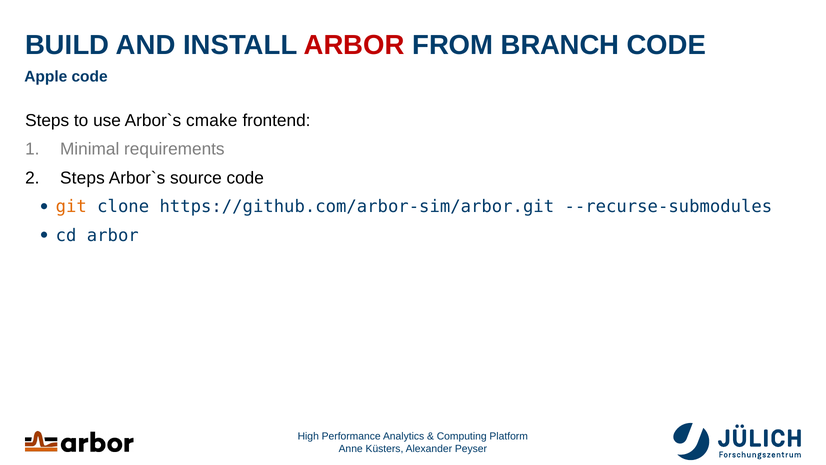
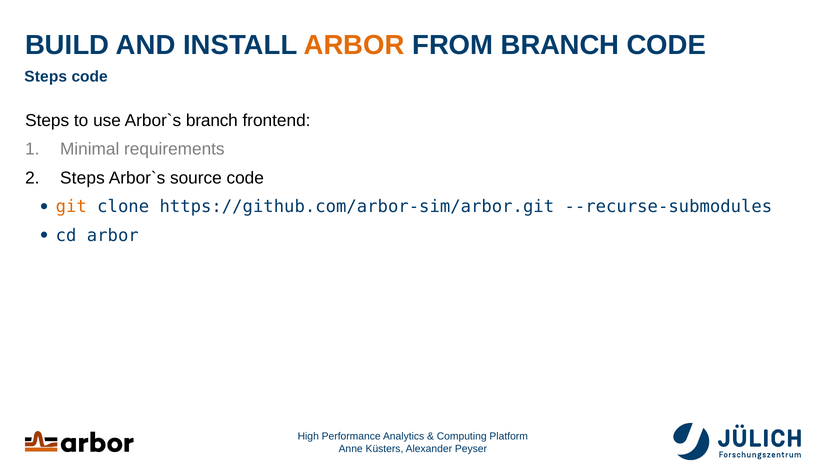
ARBOR at (354, 45) colour: red -> orange
Apple at (46, 77): Apple -> Steps
cmake at (212, 120): cmake -> branch
